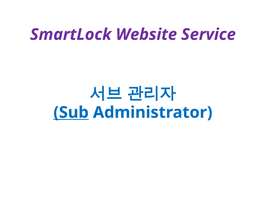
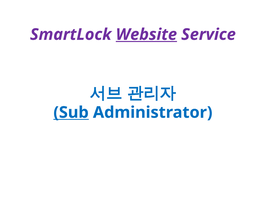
Website underline: none -> present
